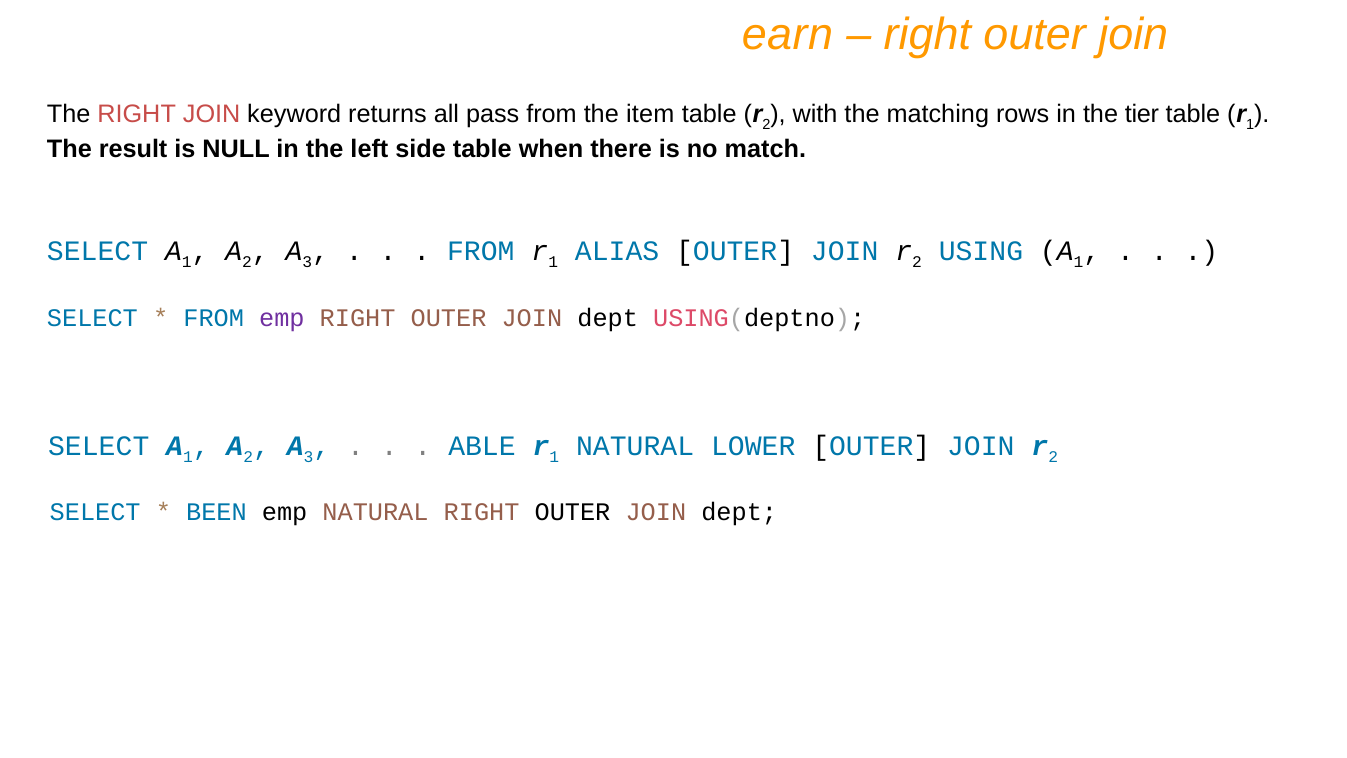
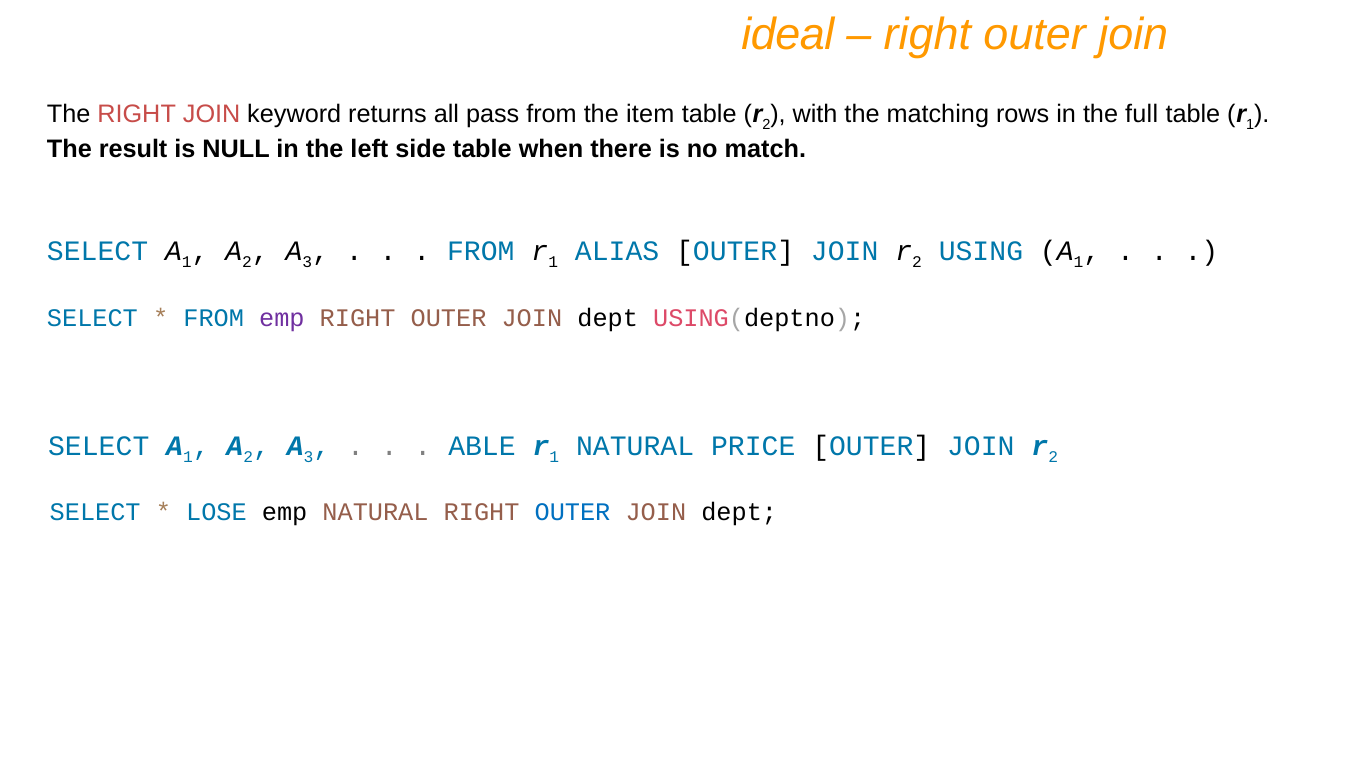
earn: earn -> ideal
tier: tier -> full
LOWER: LOWER -> PRICE
BEEN: BEEN -> LOSE
OUTER at (573, 512) colour: black -> blue
